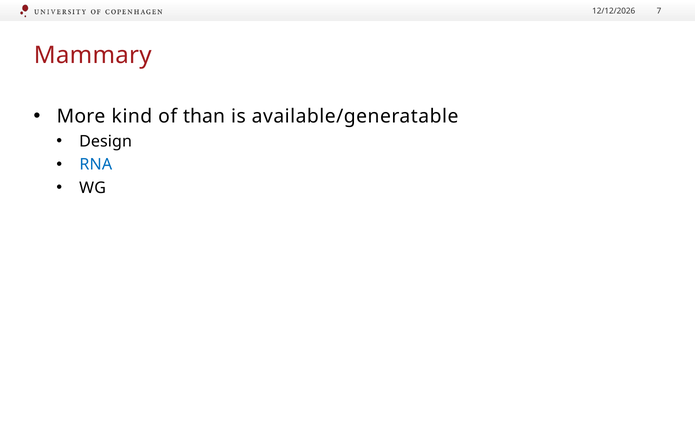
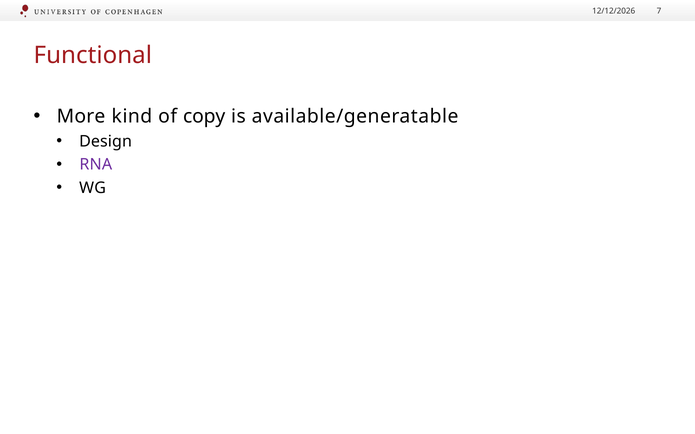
Mammary: Mammary -> Functional
than: than -> copy
RNA colour: blue -> purple
